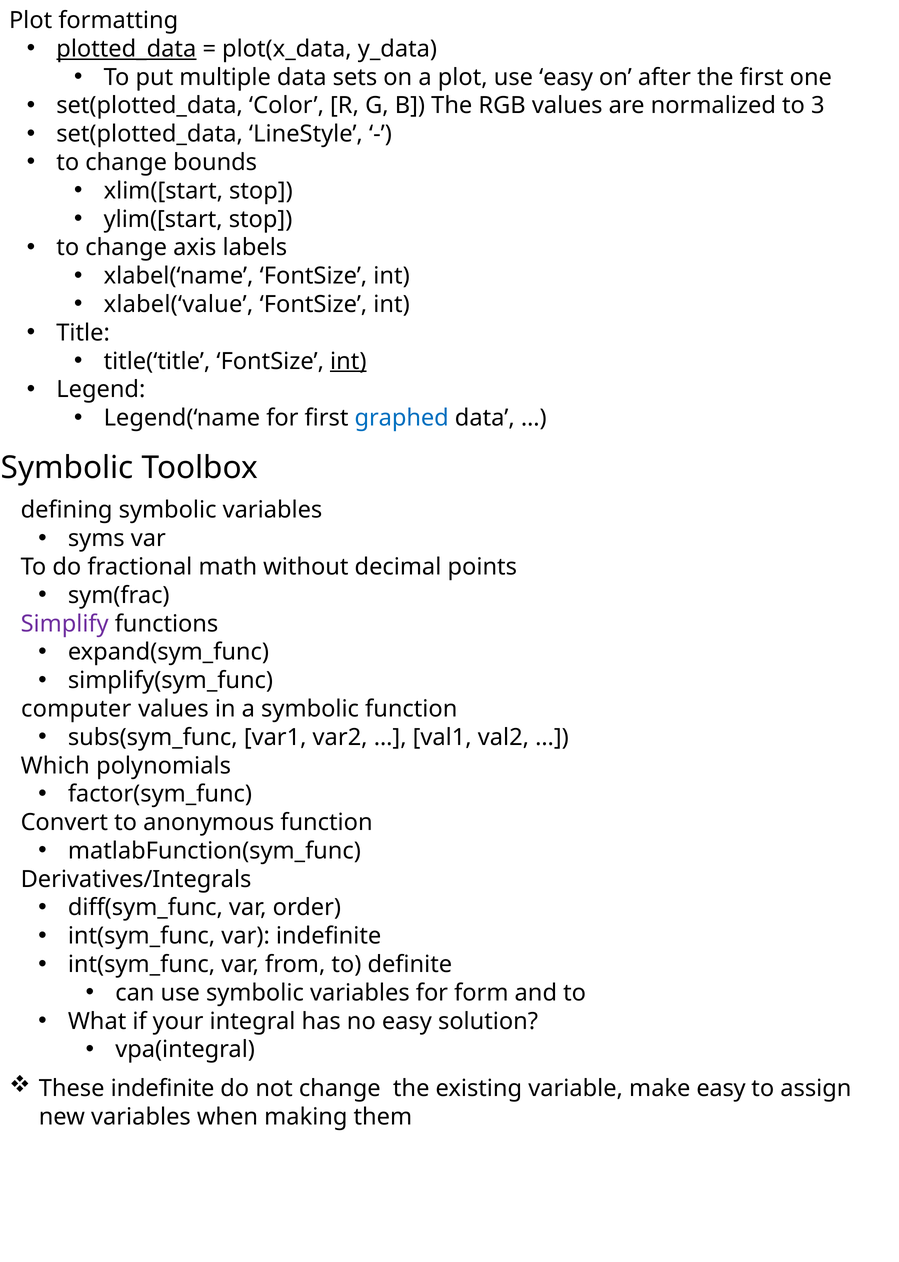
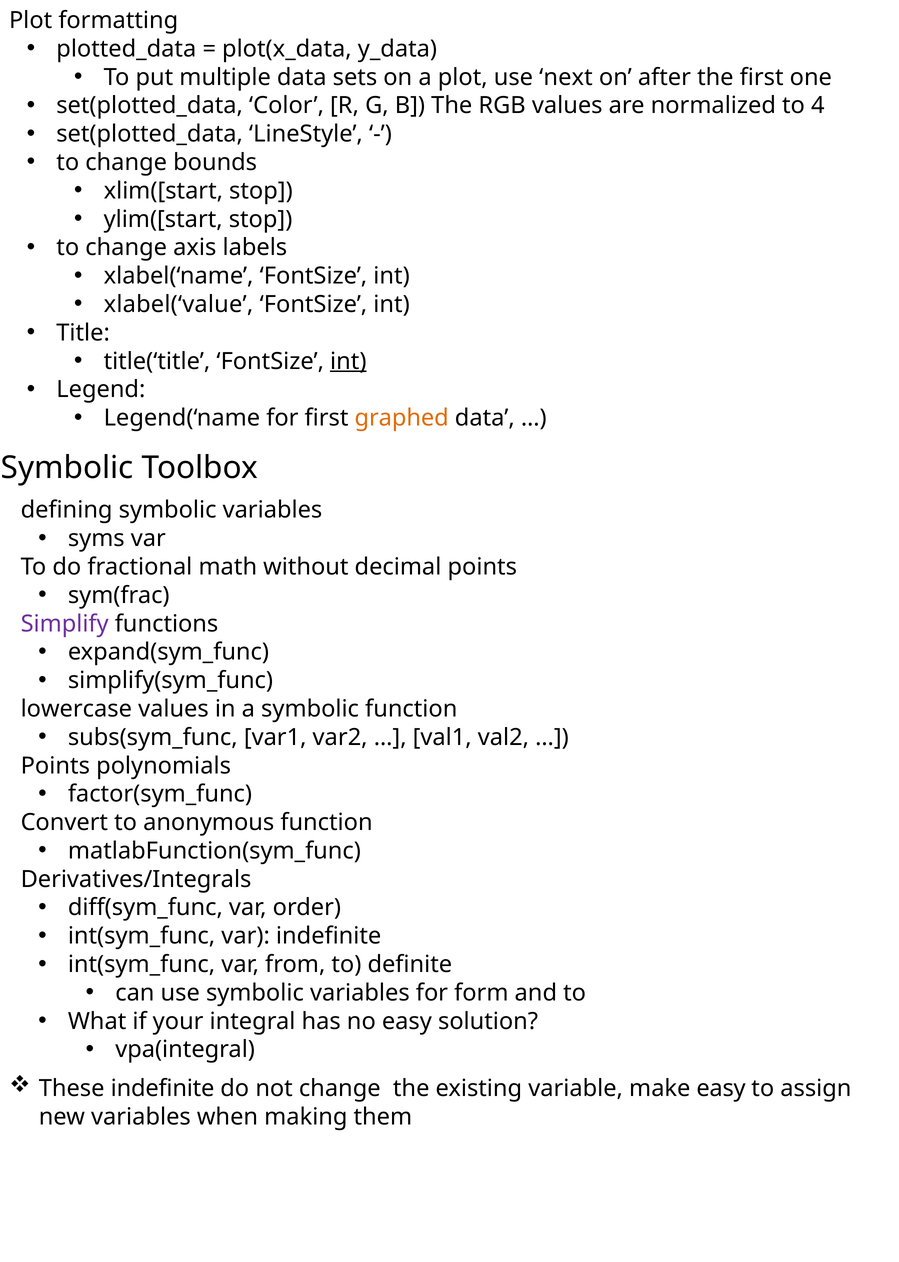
plotted_data underline: present -> none
use easy: easy -> next
3: 3 -> 4
graphed colour: blue -> orange
computer: computer -> lowercase
Which at (55, 766): Which -> Points
